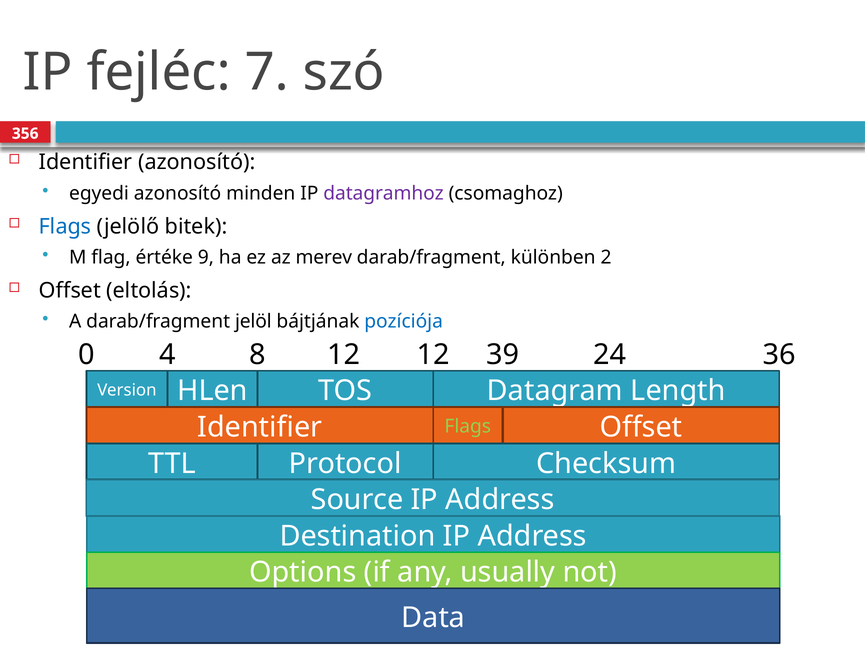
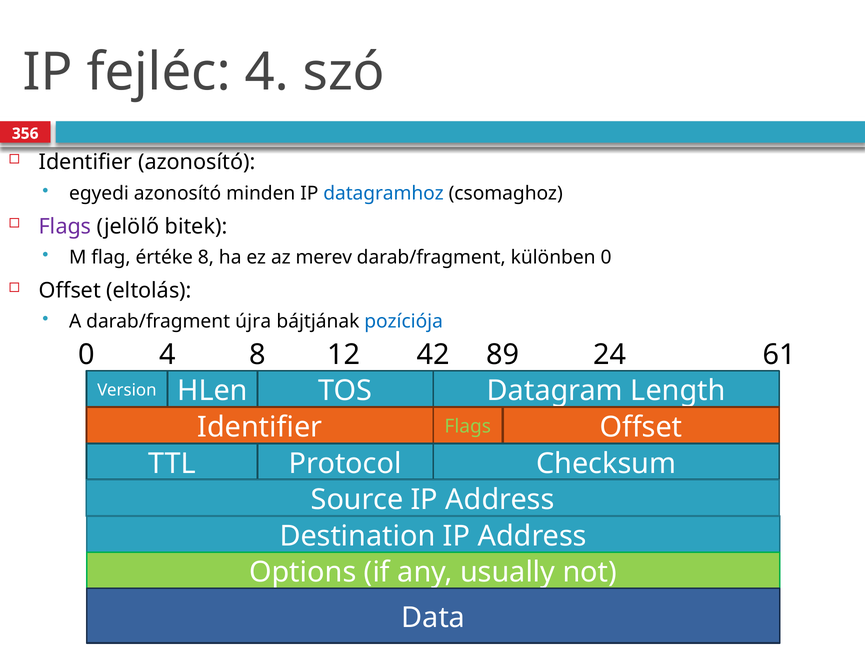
fejléc 7: 7 -> 4
datagramhoz colour: purple -> blue
Flags at (65, 226) colour: blue -> purple
értéke 9: 9 -> 8
különben 2: 2 -> 0
jelöl: jelöl -> újra
8 12: 12 -> 42
39: 39 -> 89
36: 36 -> 61
